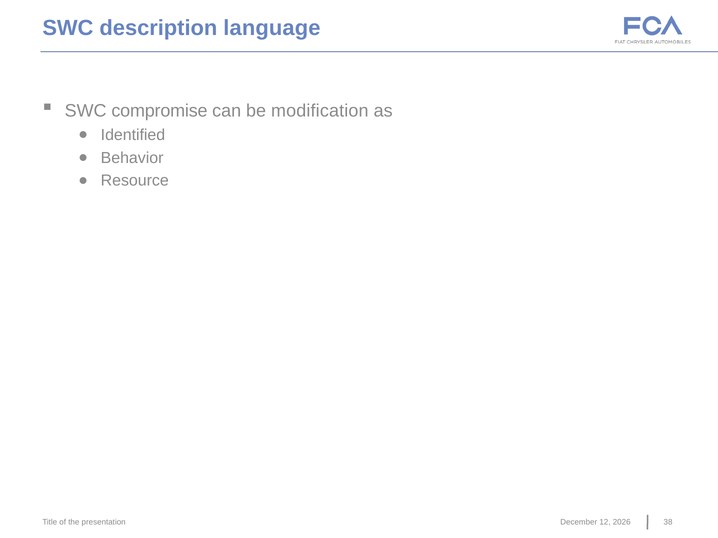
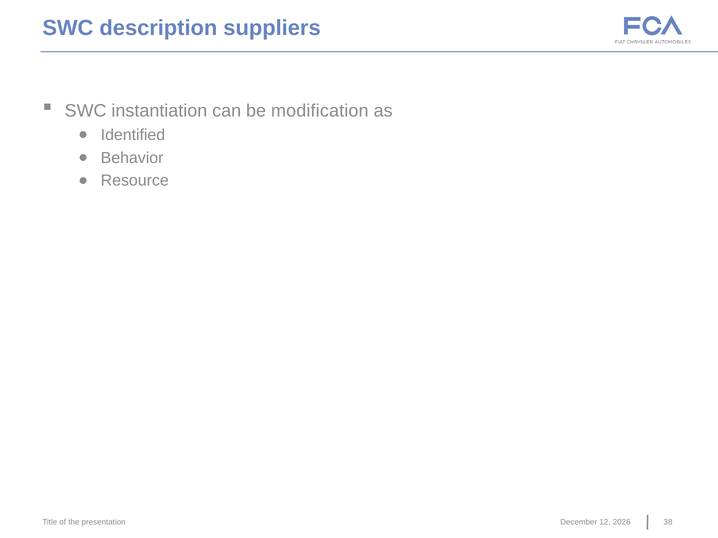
language: language -> suppliers
compromise: compromise -> instantiation
